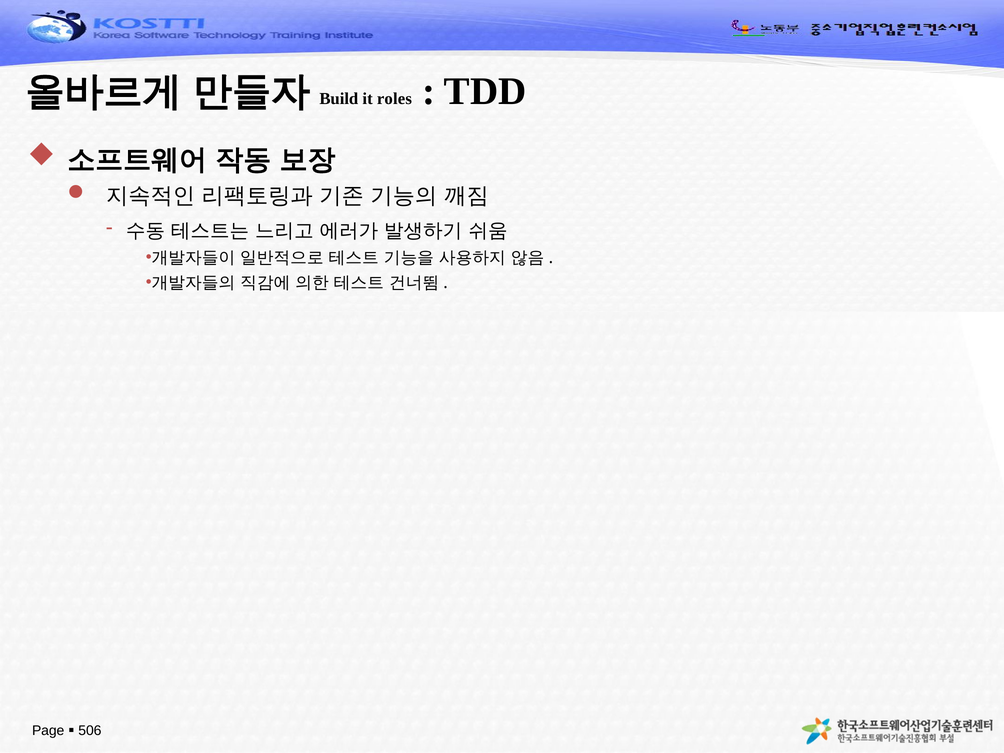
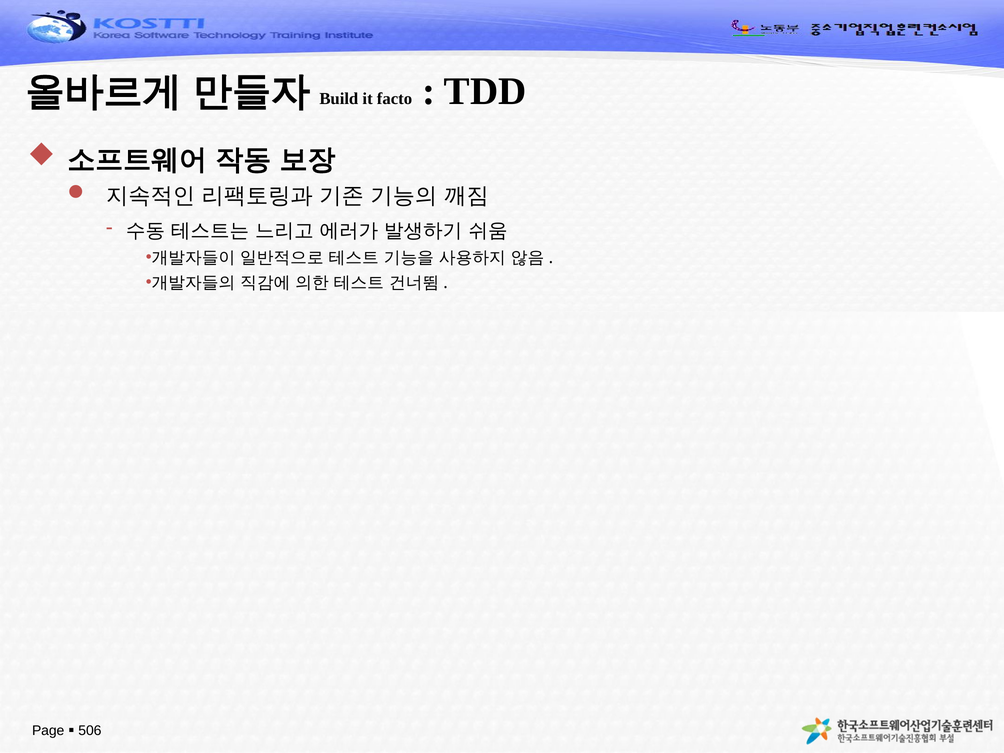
roles: roles -> facto
